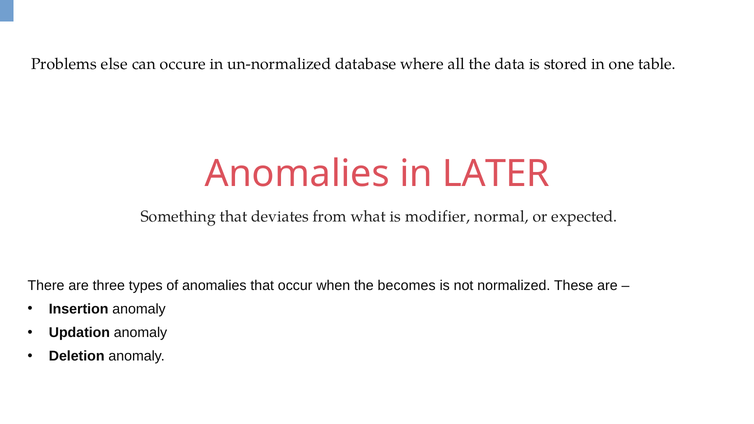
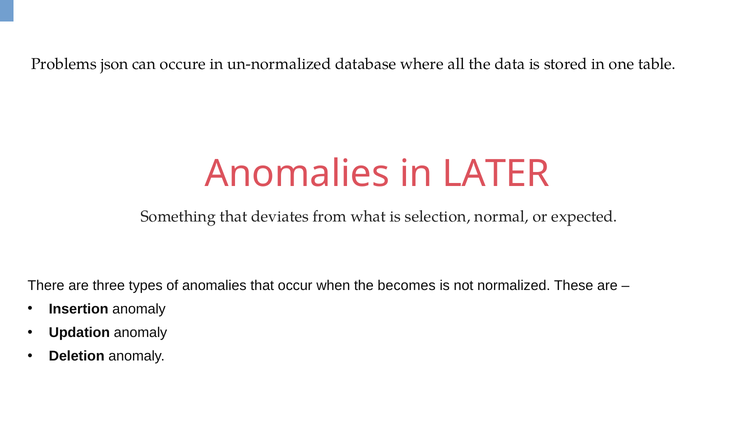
else: else -> json
modifier: modifier -> selection
